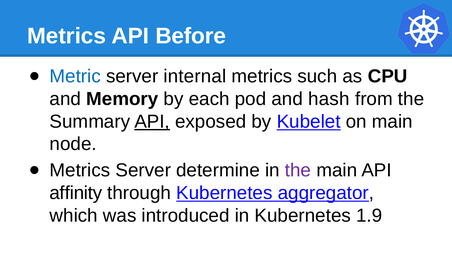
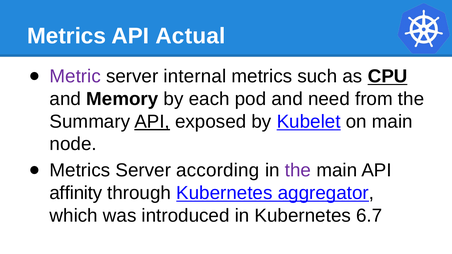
Before: Before -> Actual
Metric colour: blue -> purple
CPU underline: none -> present
hash: hash -> need
determine: determine -> according
1.9: 1.9 -> 6.7
